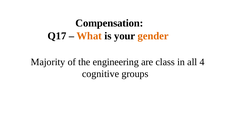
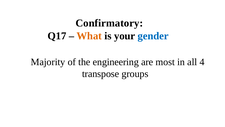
Compensation: Compensation -> Confirmatory
gender colour: orange -> blue
class: class -> most
cognitive: cognitive -> transpose
